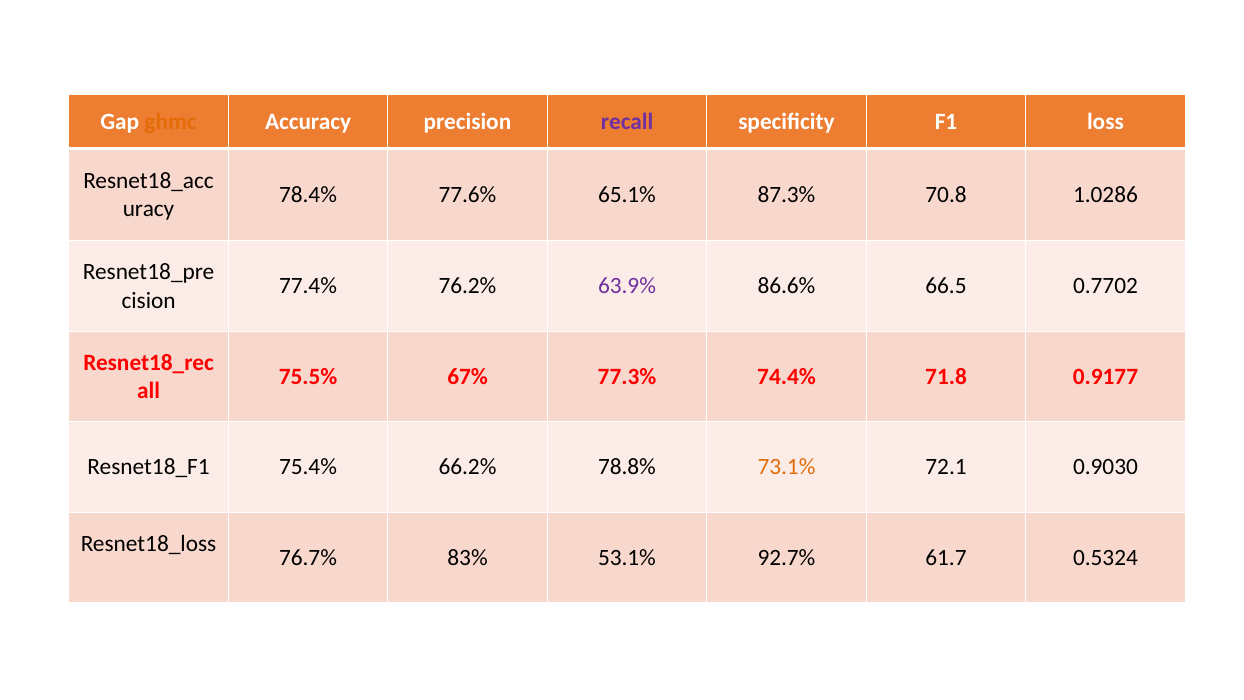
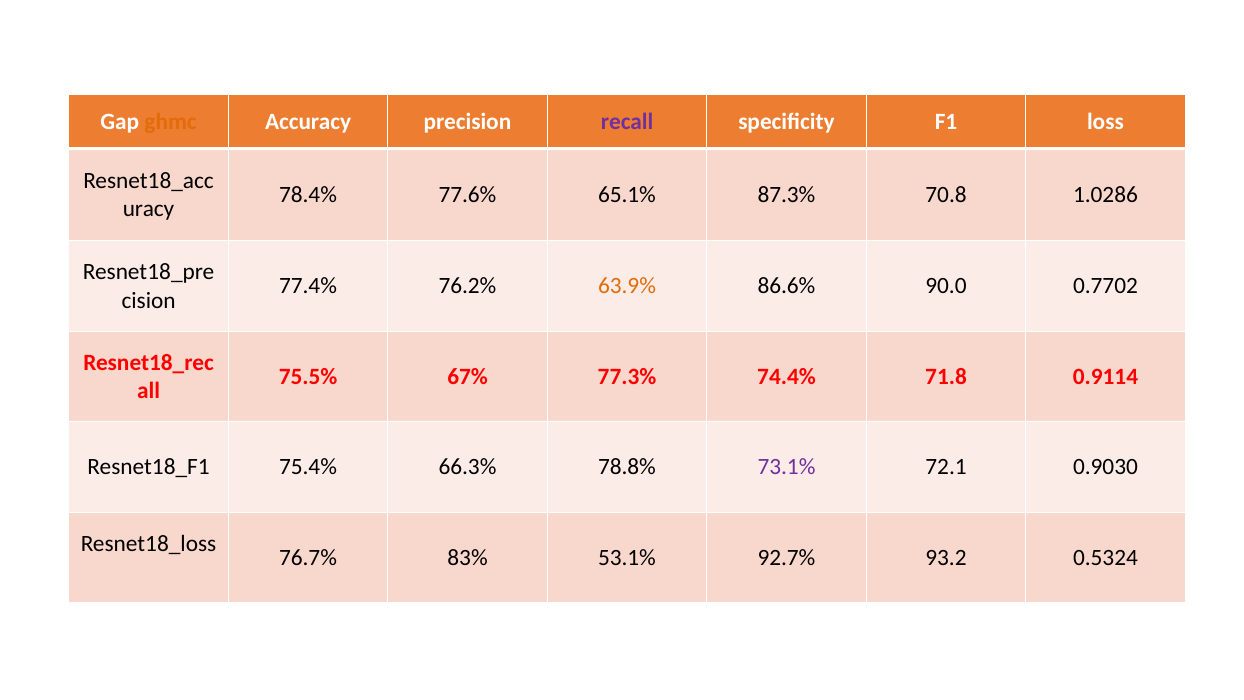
63.9% colour: purple -> orange
66.5: 66.5 -> 90.0
0.9177: 0.9177 -> 0.9114
66.2%: 66.2% -> 66.3%
73.1% colour: orange -> purple
61.7: 61.7 -> 93.2
